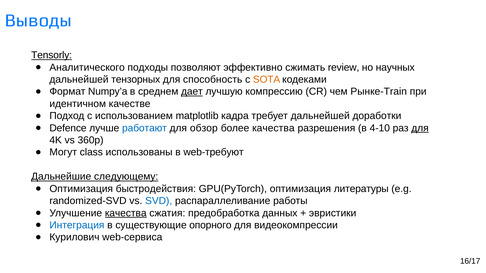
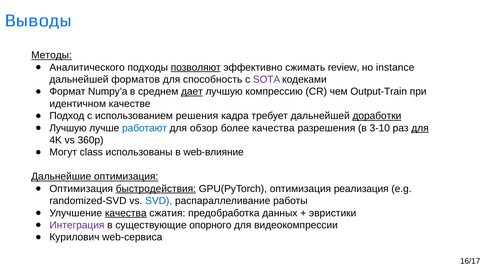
Tensorly: Tensorly -> Методы
позволяют underline: none -> present
научных: научных -> instance
тензорных: тензорных -> форматов
SOTA colour: orange -> purple
Рынке-Train: Рынке-Train -> Output-Train
matplotlib: matplotlib -> решения
доработки underline: none -> present
Defence at (68, 128): Defence -> Лучшую
4-10: 4-10 -> 3-10
web-требуют: web-требуют -> web-влияние
Дальнейшие следующему: следующему -> оптимизация
быстродействия underline: none -> present
литературы: литературы -> реализация
Интеграция colour: blue -> purple
